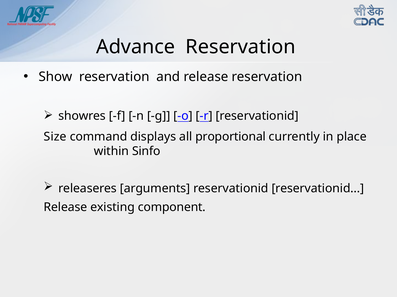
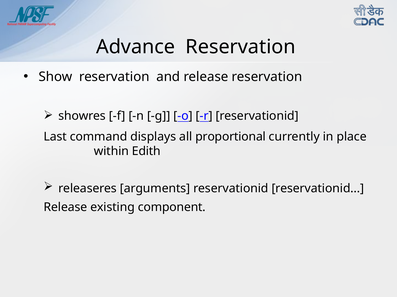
Size: Size -> Last
Sinfo: Sinfo -> Edith
